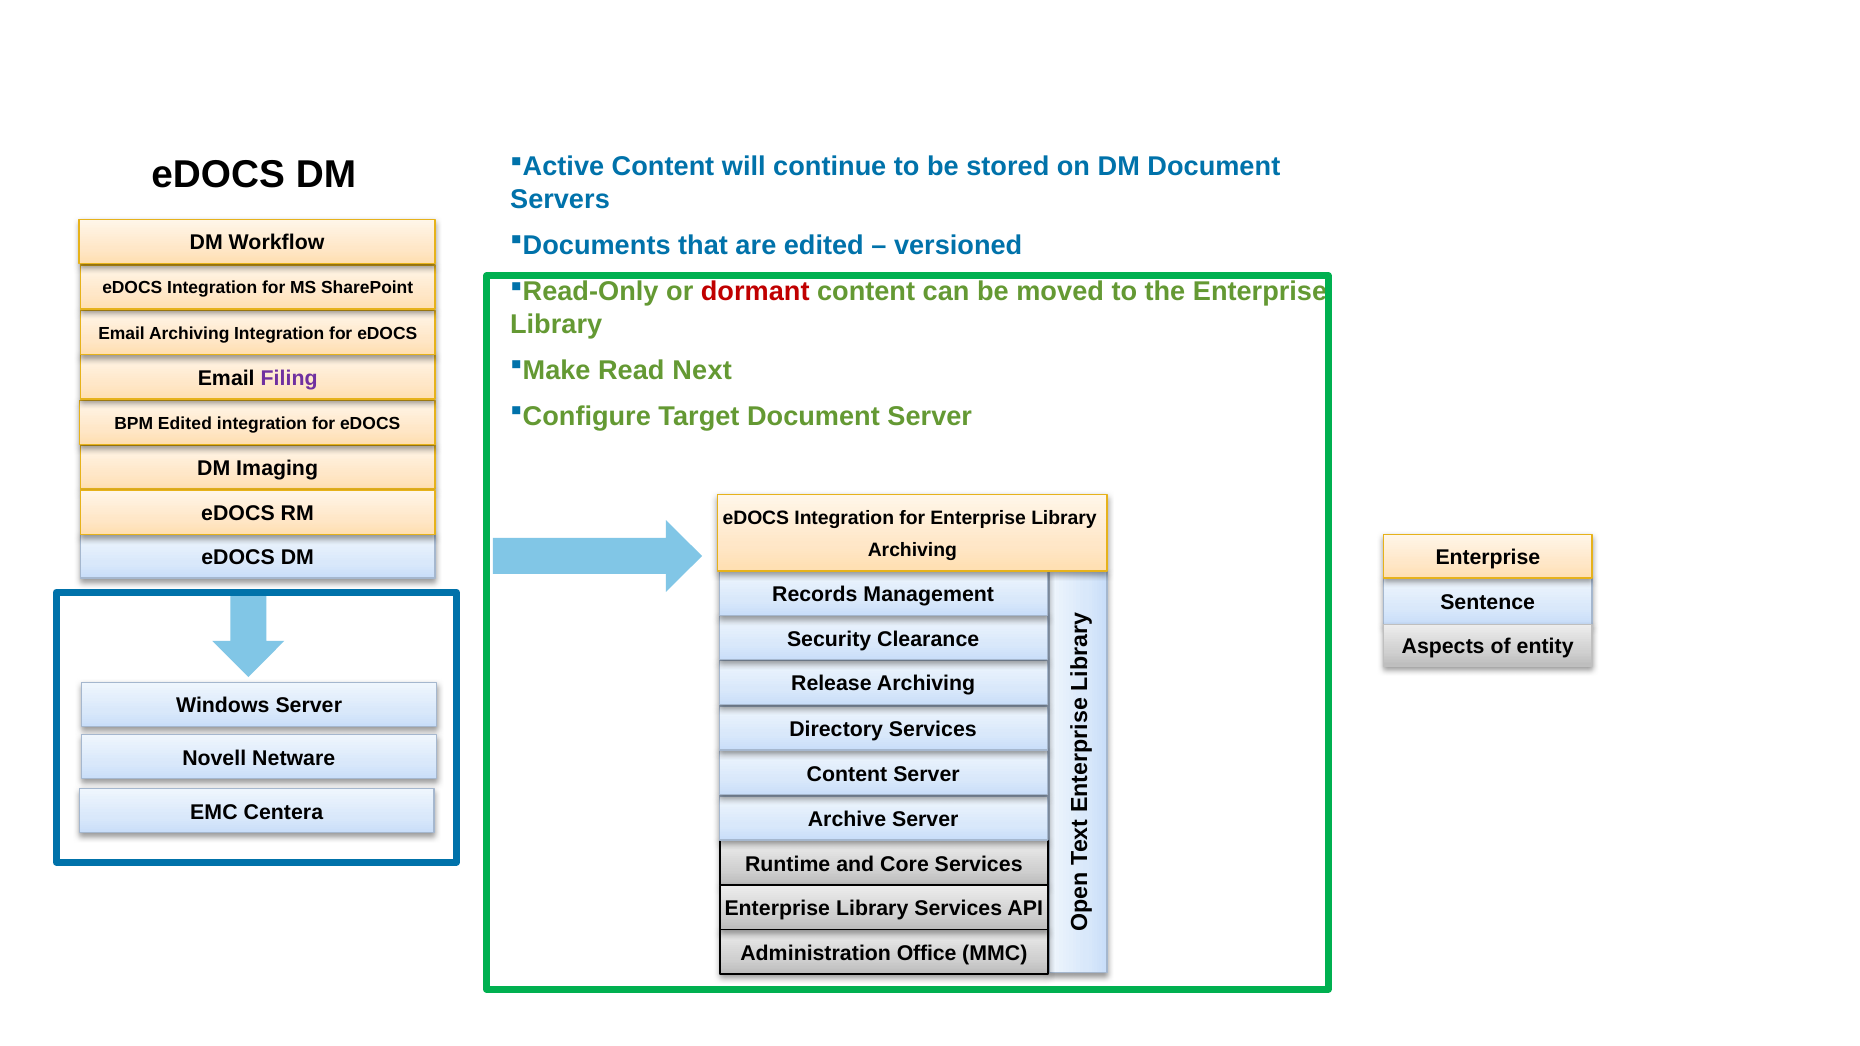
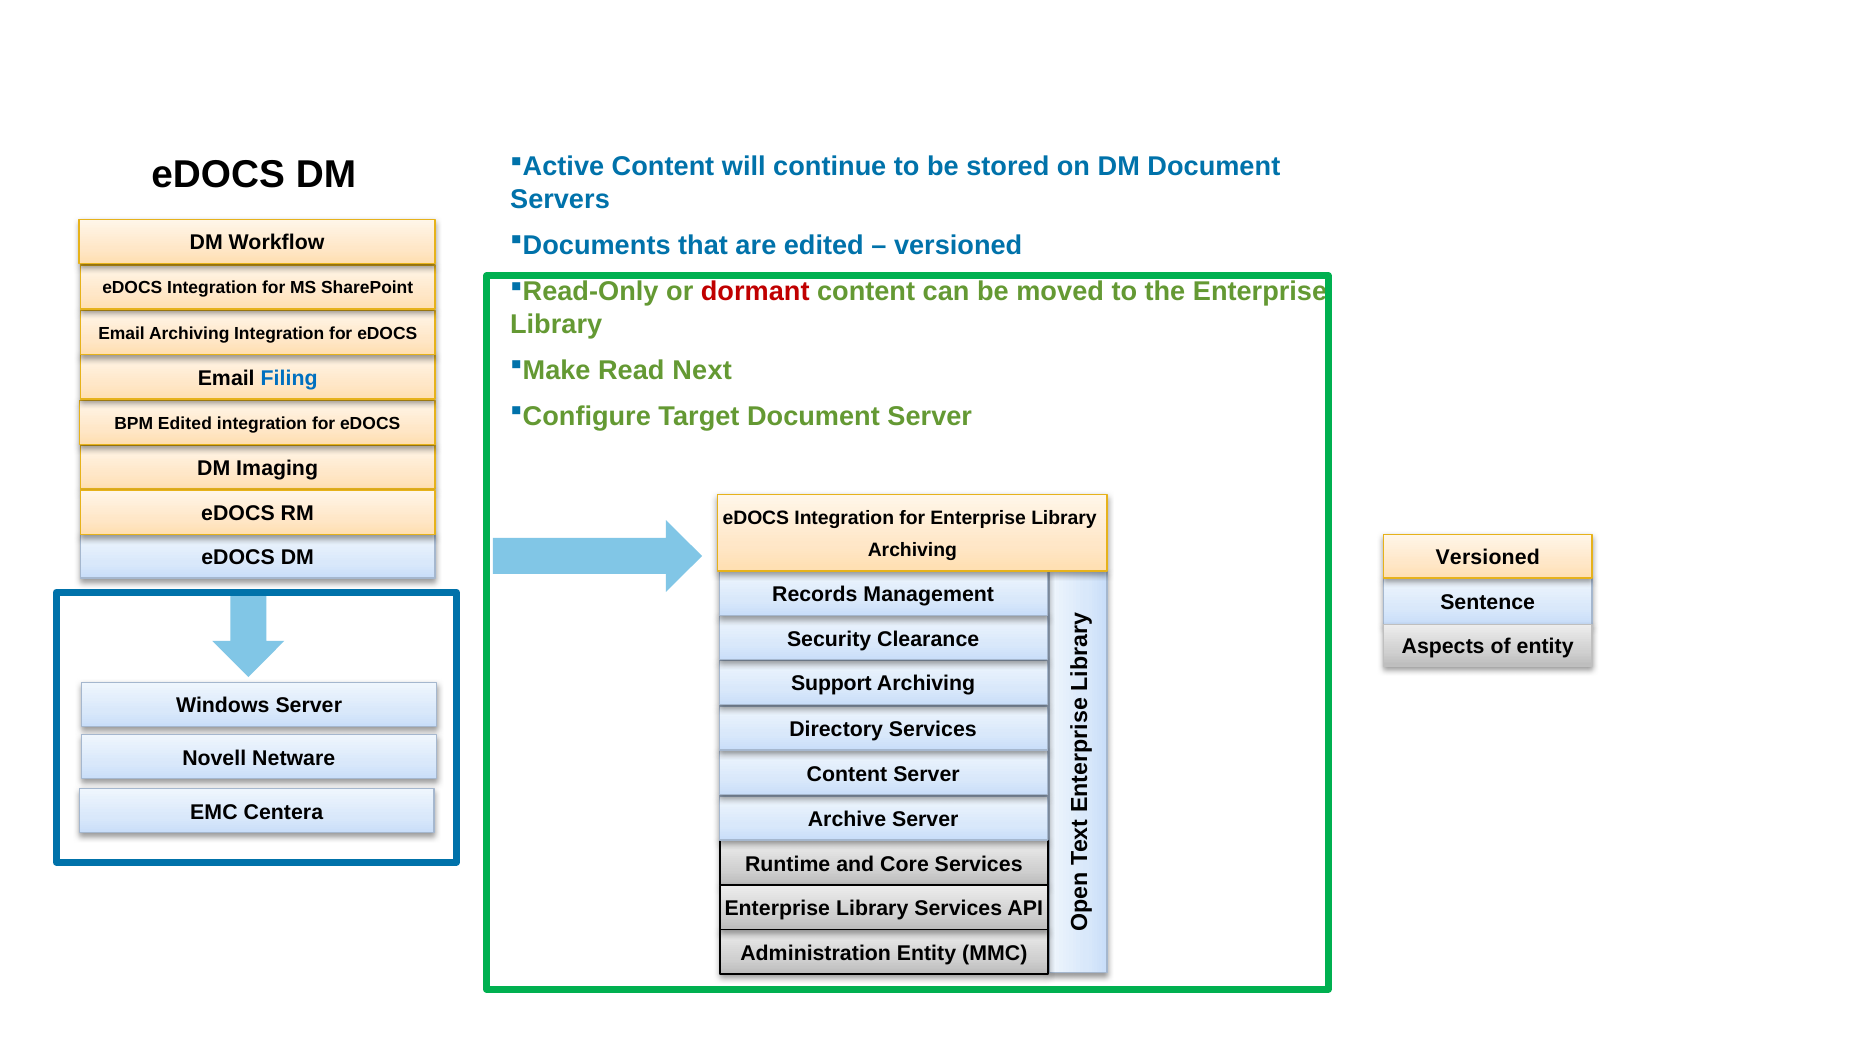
Filing colour: purple -> blue
Enterprise at (1488, 558): Enterprise -> Versioned
Release: Release -> Support
Administration Office: Office -> Entity
